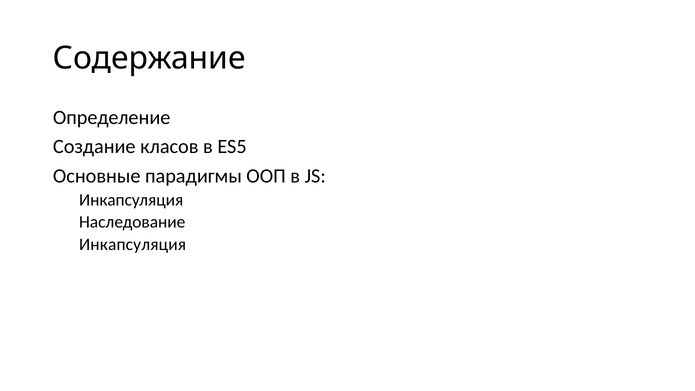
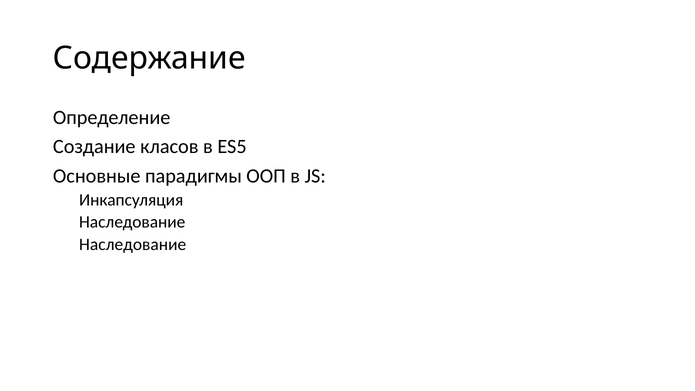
Инкапсуляция at (133, 244): Инкапсуляция -> Наследование
